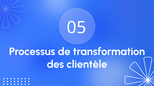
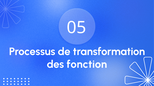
clientèle: clientèle -> fonction
